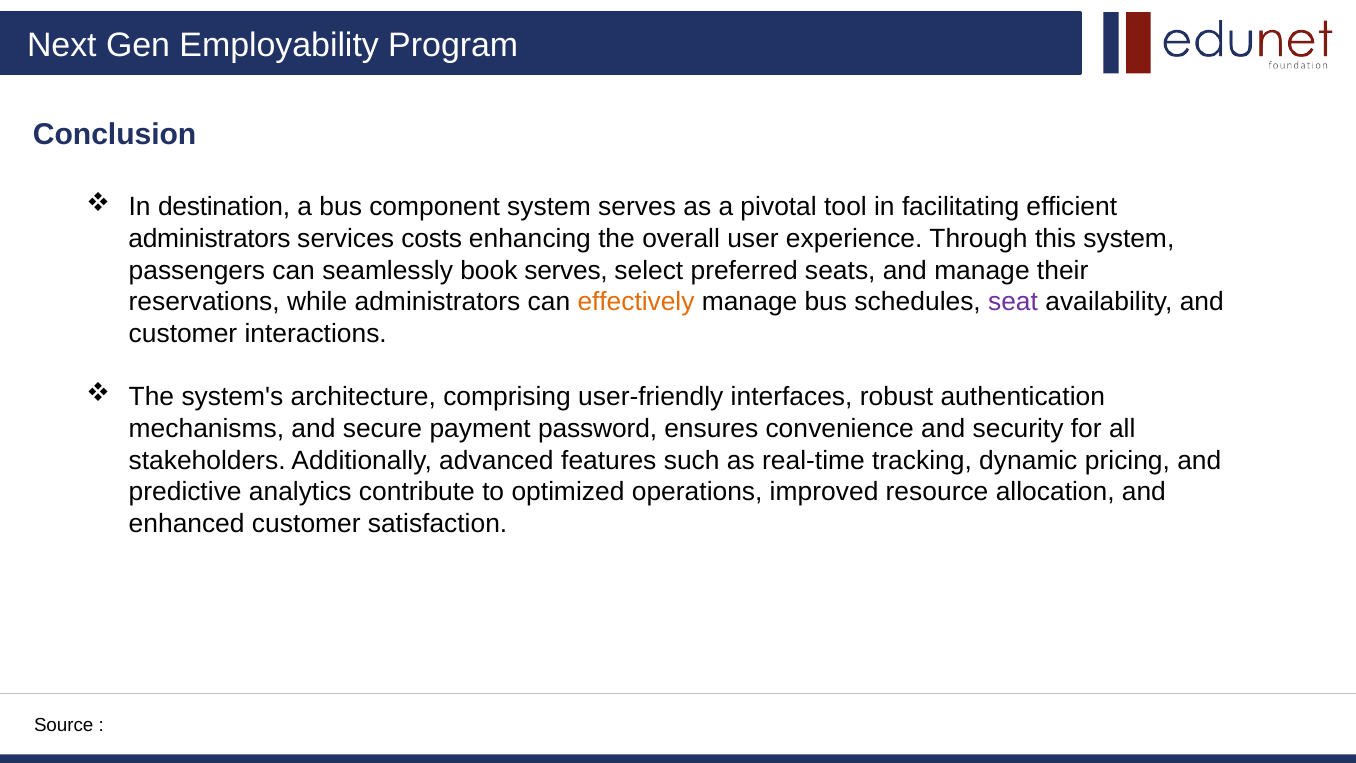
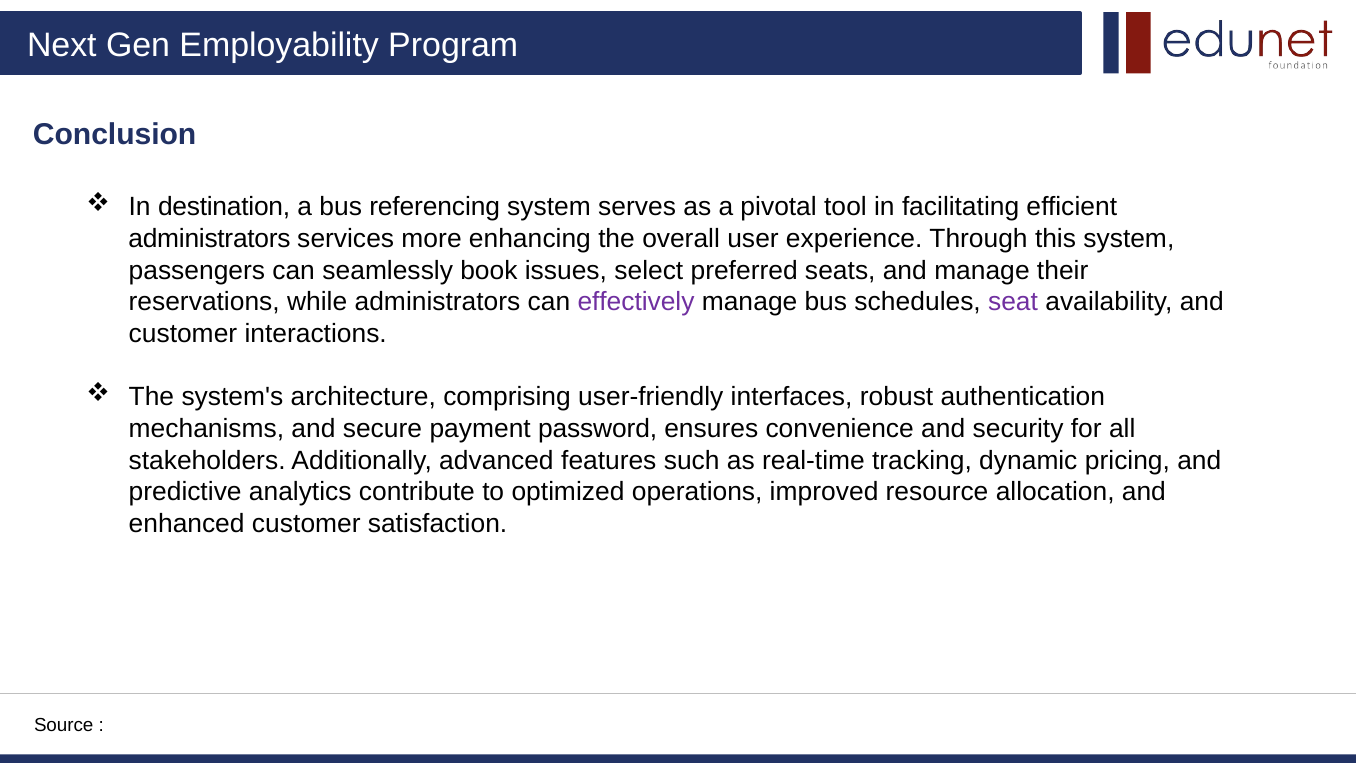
component: component -> referencing
costs: costs -> more
book serves: serves -> issues
effectively colour: orange -> purple
